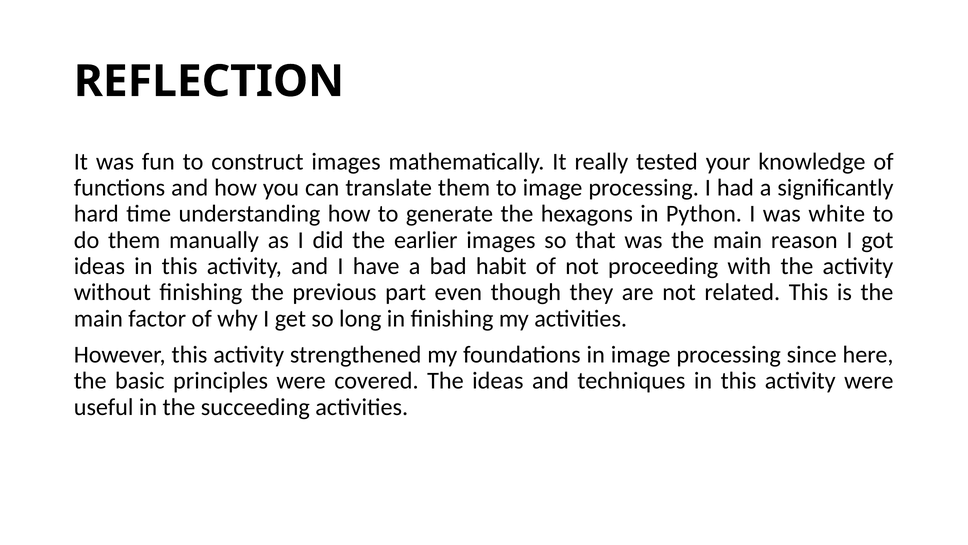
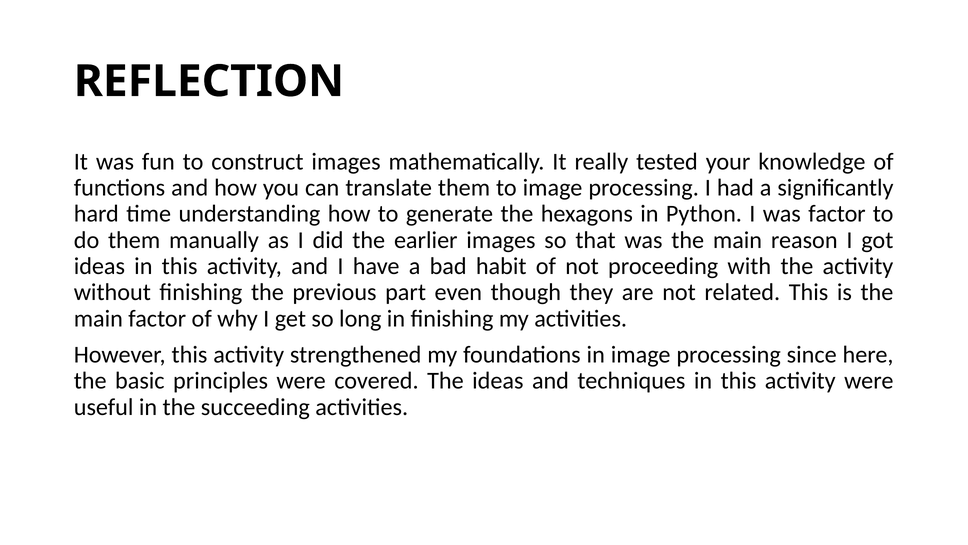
was white: white -> factor
